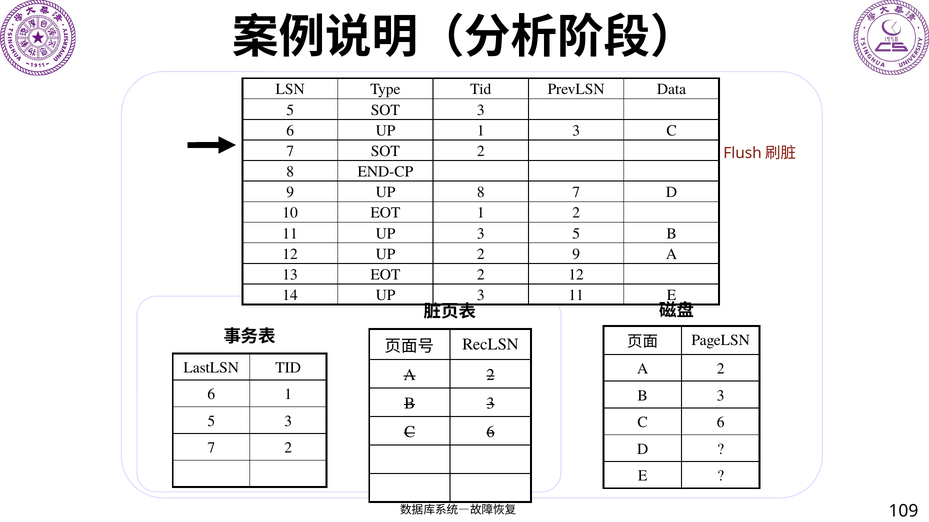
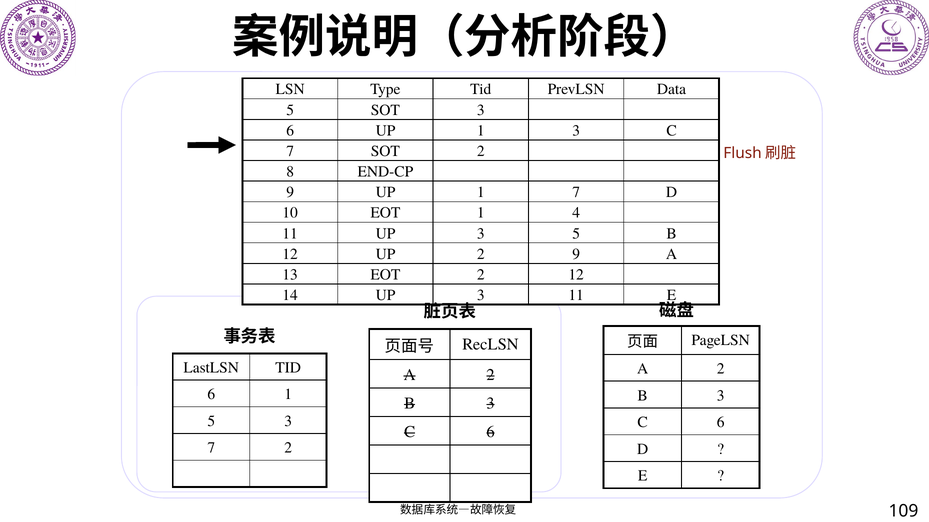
9 UP 8: 8 -> 1
1 2: 2 -> 4
